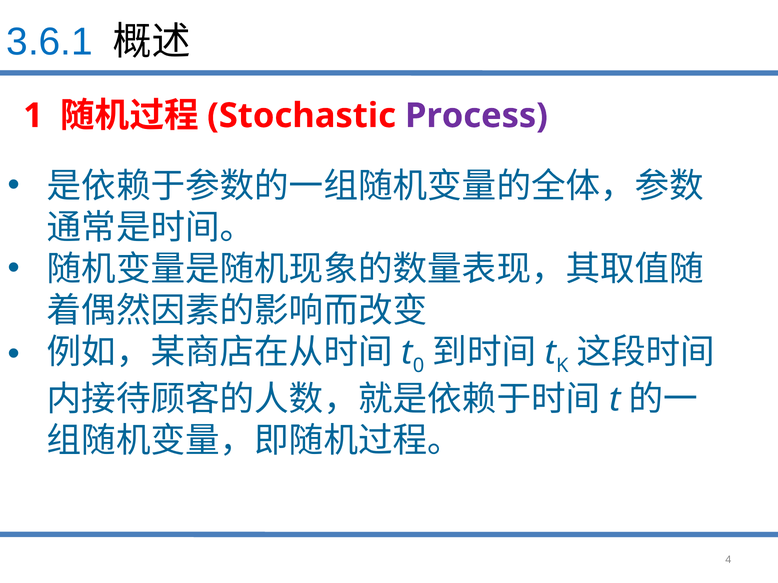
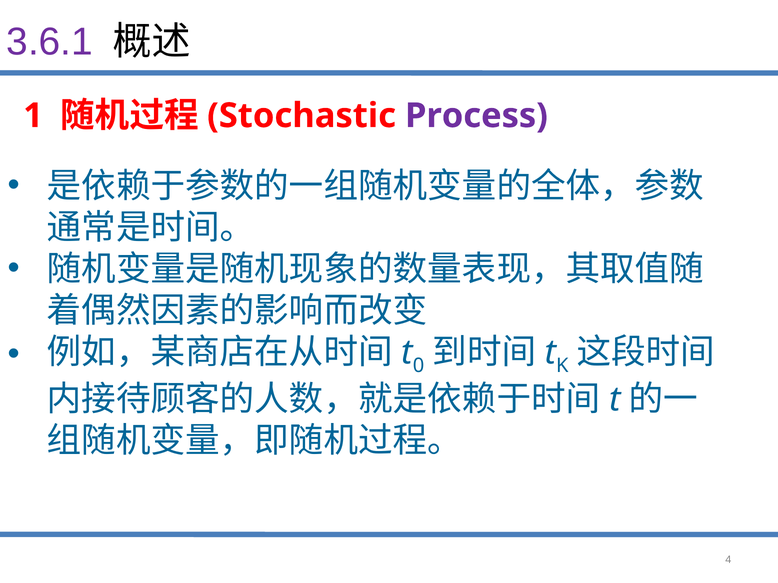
3.6.1 colour: blue -> purple
